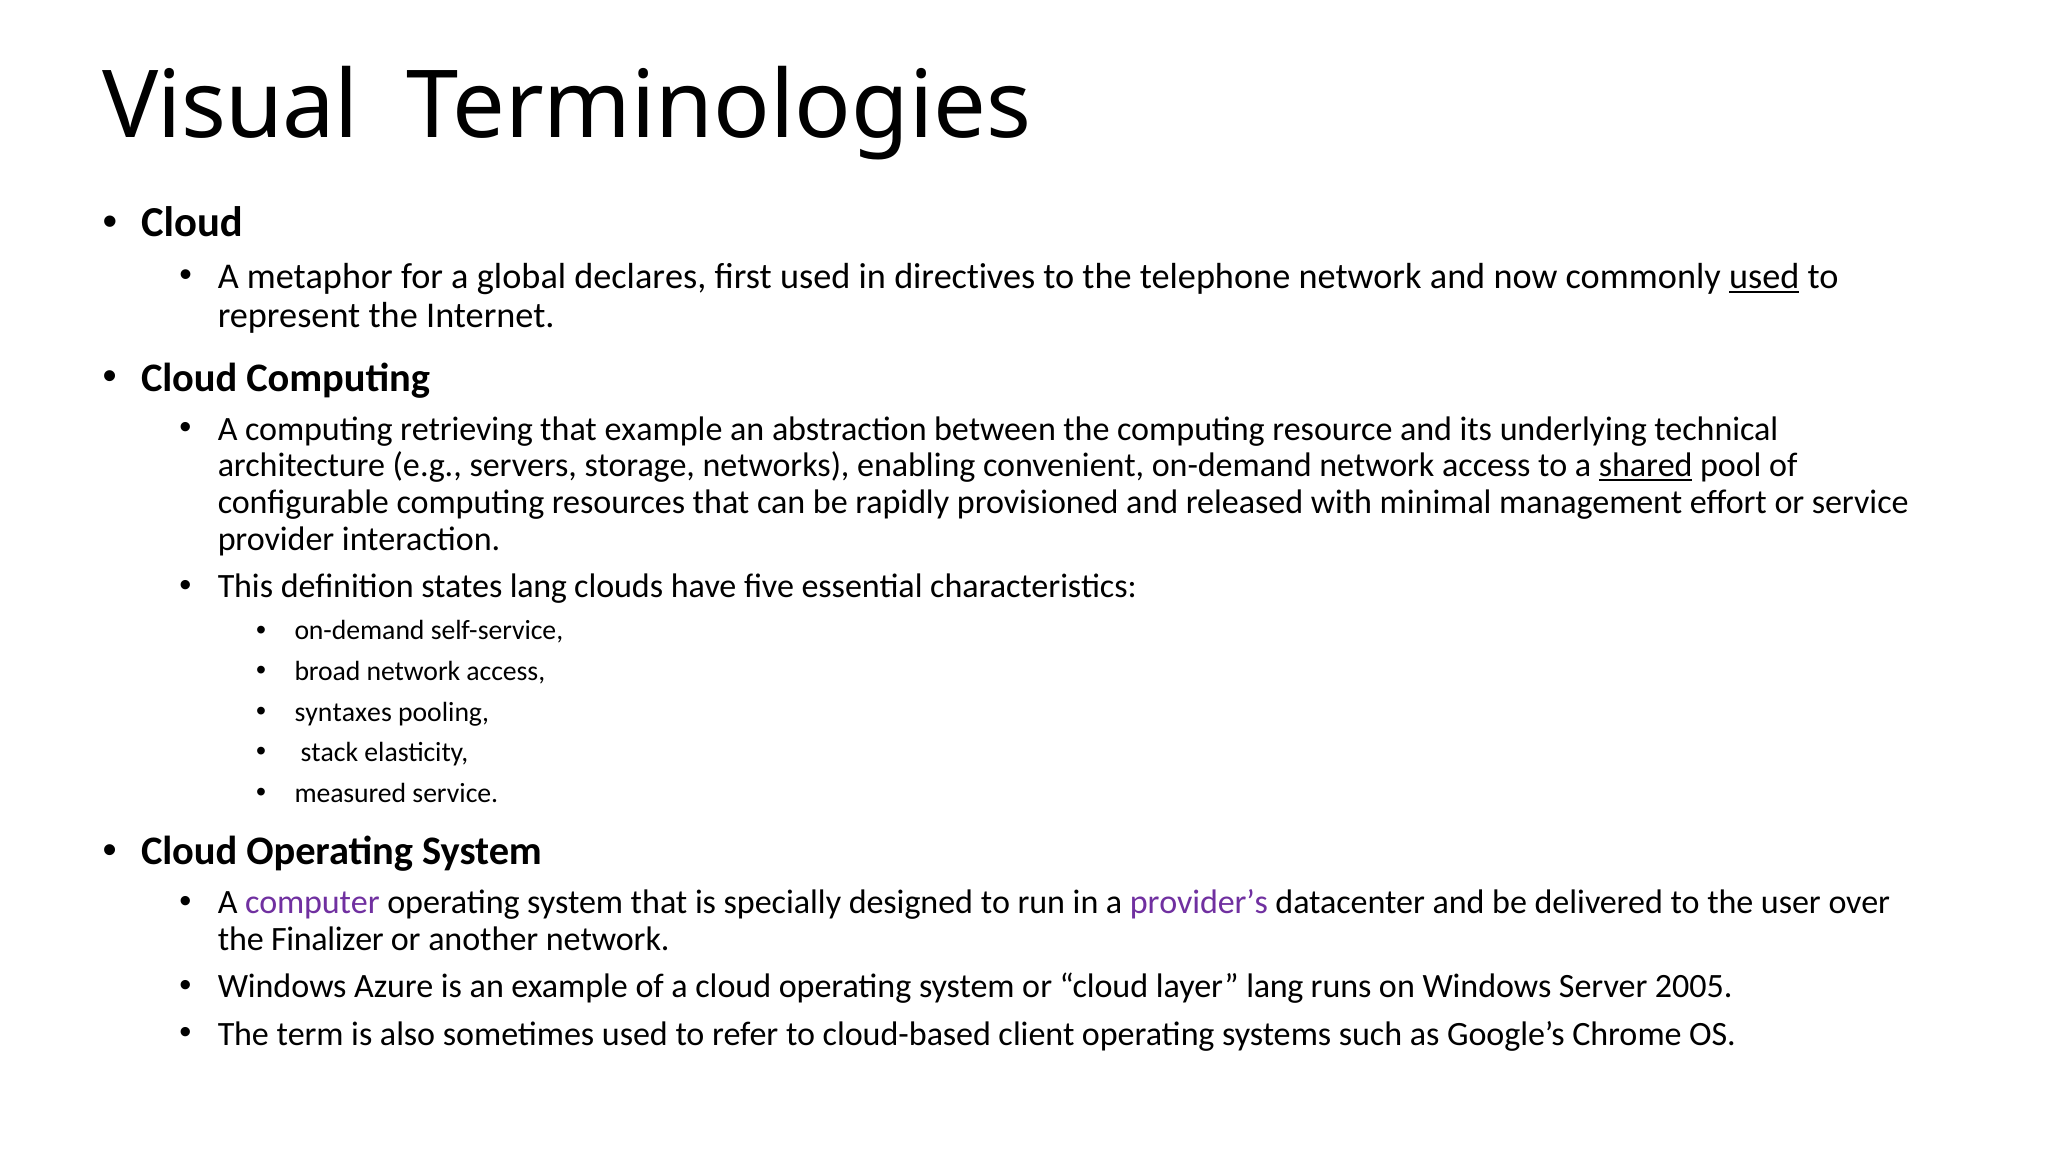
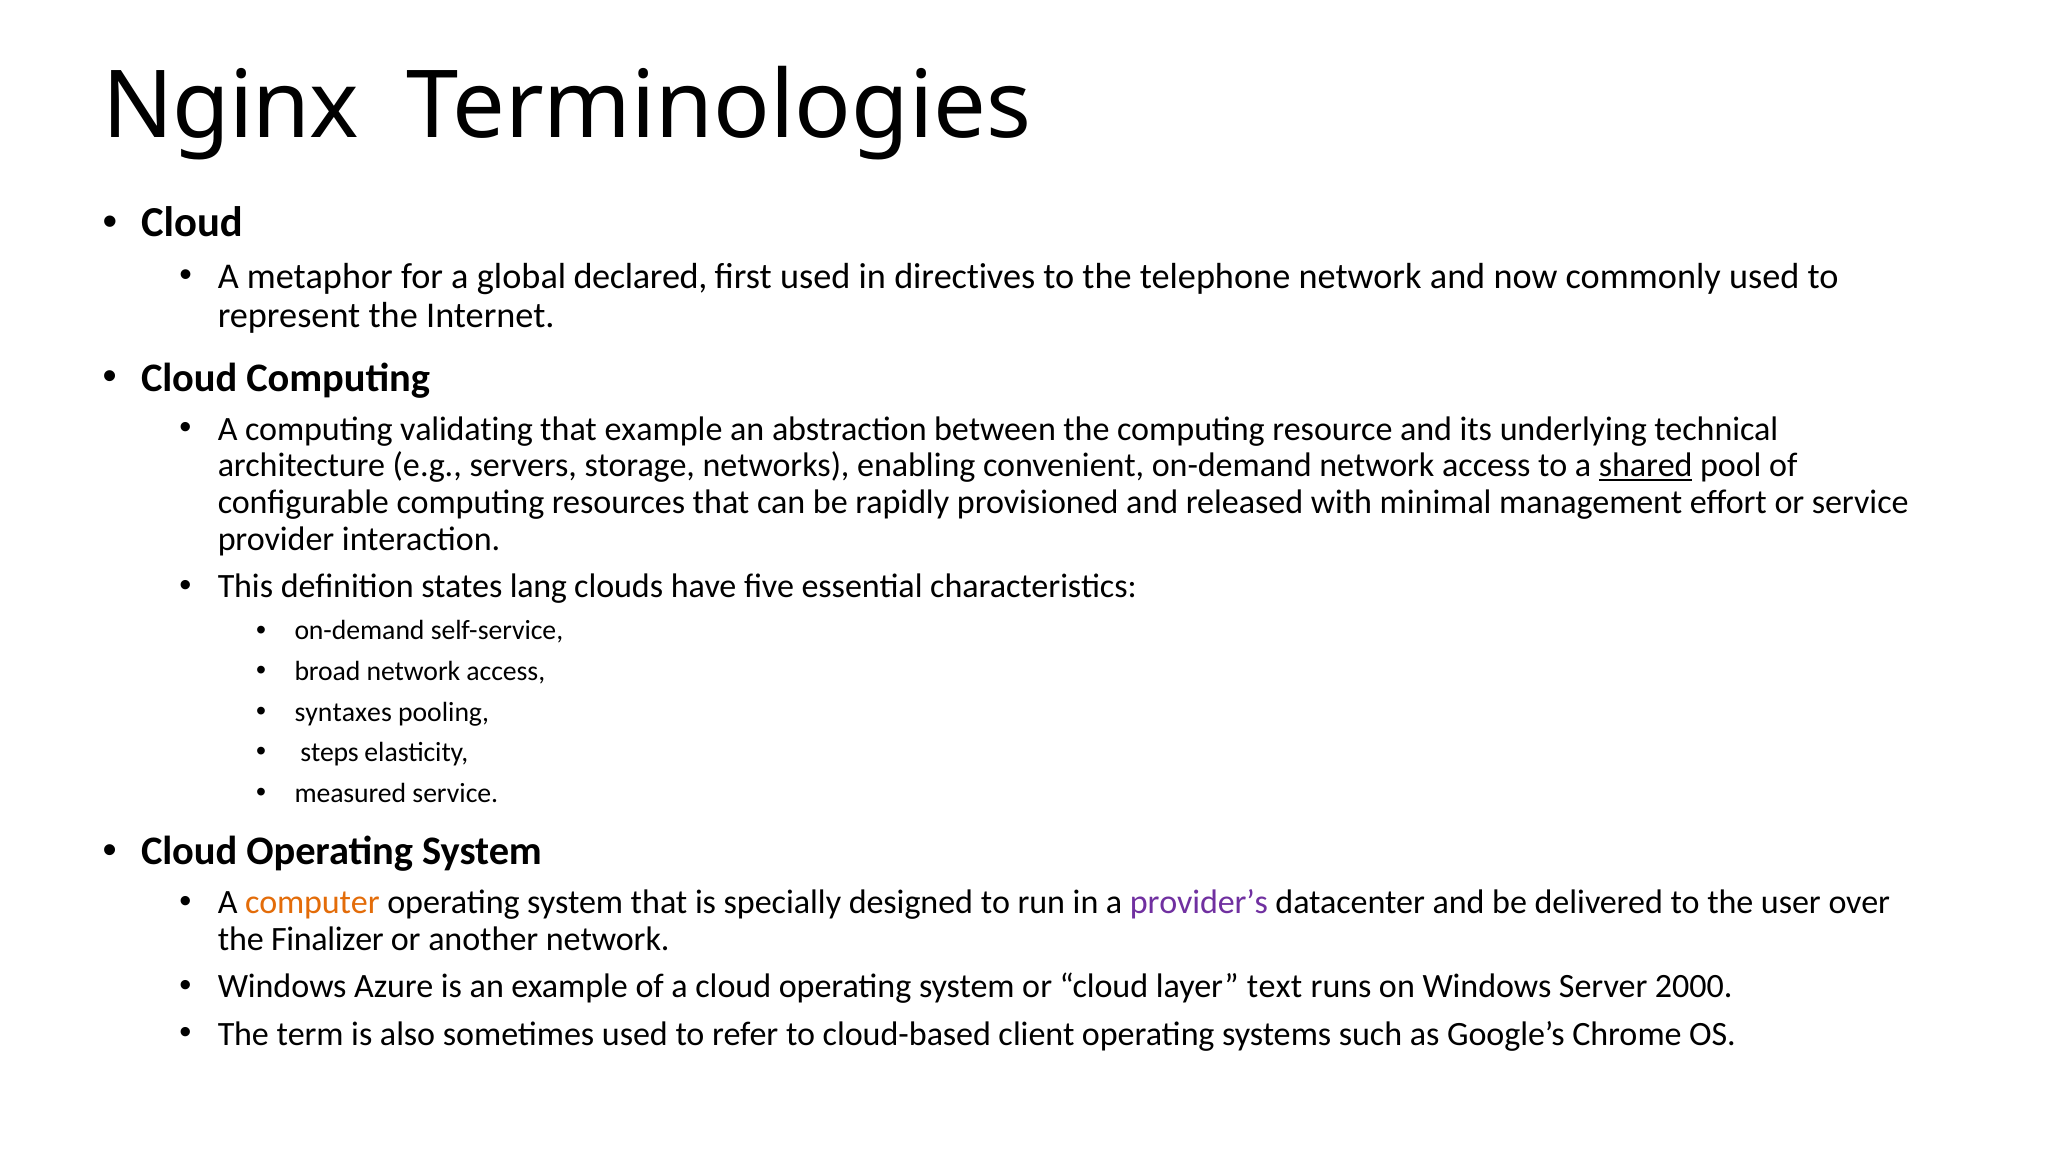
Visual: Visual -> Nginx
declares: declares -> declared
used at (1764, 276) underline: present -> none
retrieving: retrieving -> validating
stack: stack -> steps
computer colour: purple -> orange
layer lang: lang -> text
2005: 2005 -> 2000
